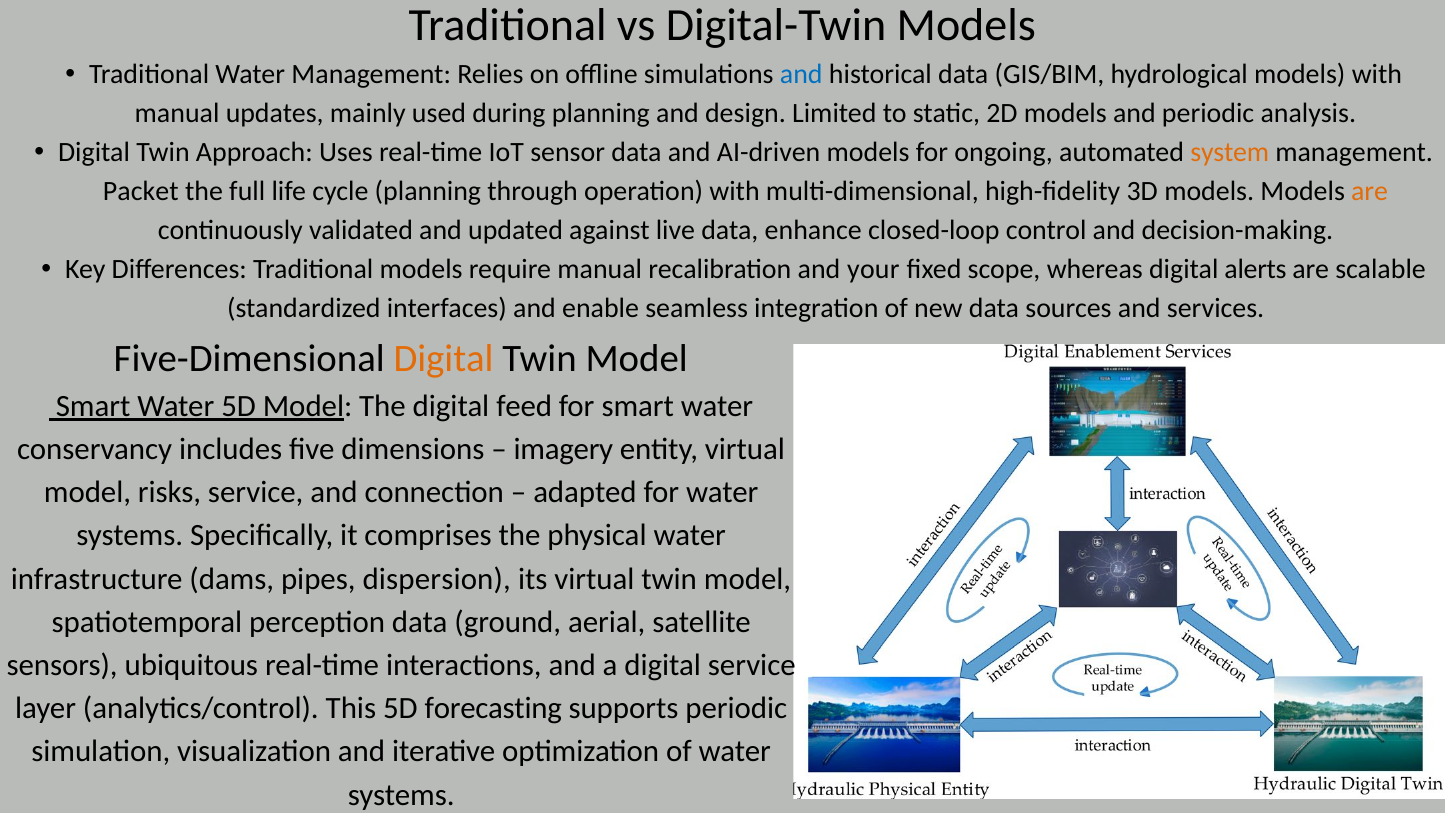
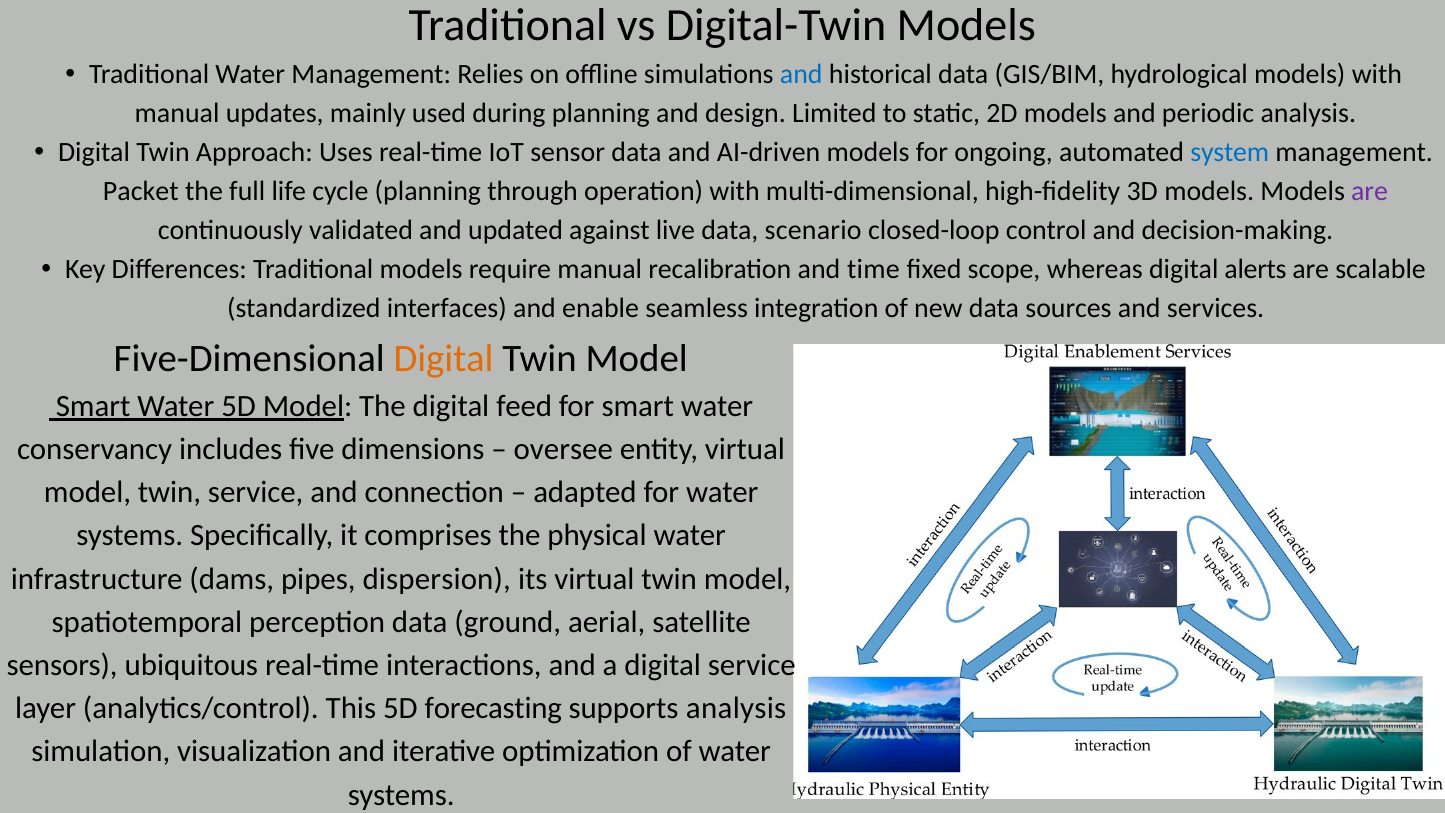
system colour: orange -> blue
are at (1370, 191) colour: orange -> purple
enhance: enhance -> scenario
your: your -> time
imagery: imagery -> oversee
model risks: risks -> twin
supports periodic: periodic -> analysis
